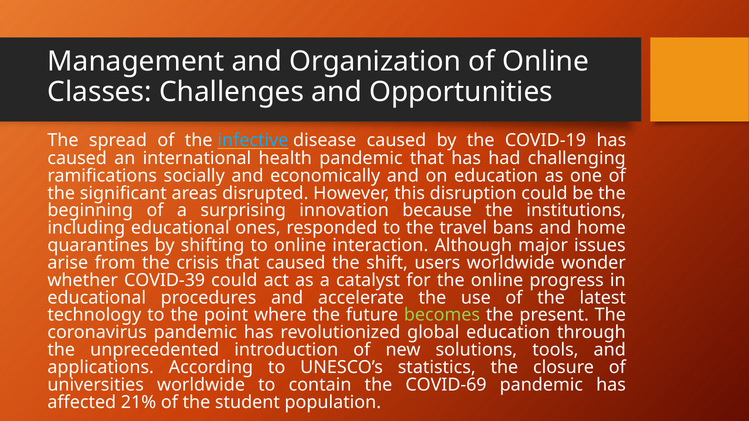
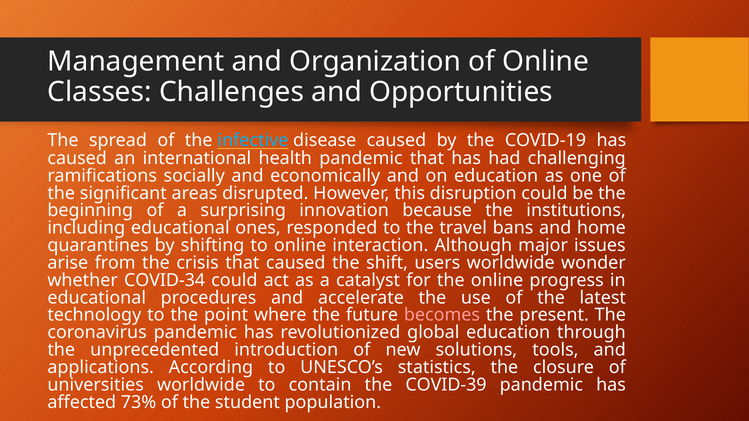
COVID-39: COVID-39 -> COVID-34
becomes colour: light green -> pink
COVID-69: COVID-69 -> COVID-39
21%: 21% -> 73%
